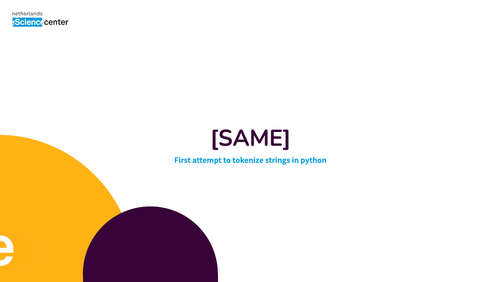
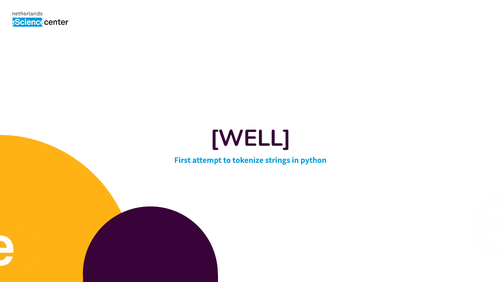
SAME: SAME -> WELL
